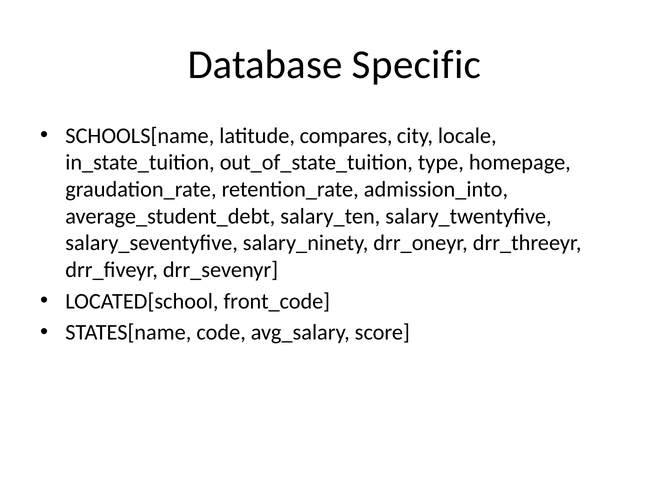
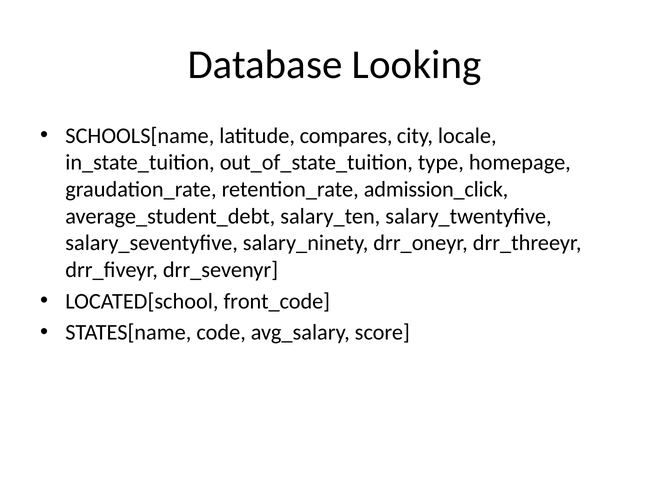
Specific: Specific -> Looking
admission_into: admission_into -> admission_click
